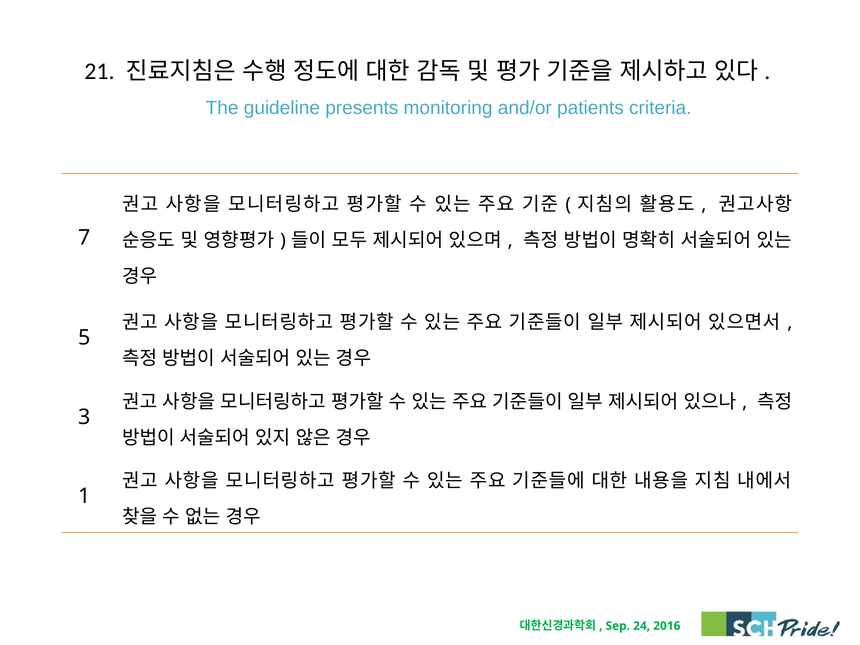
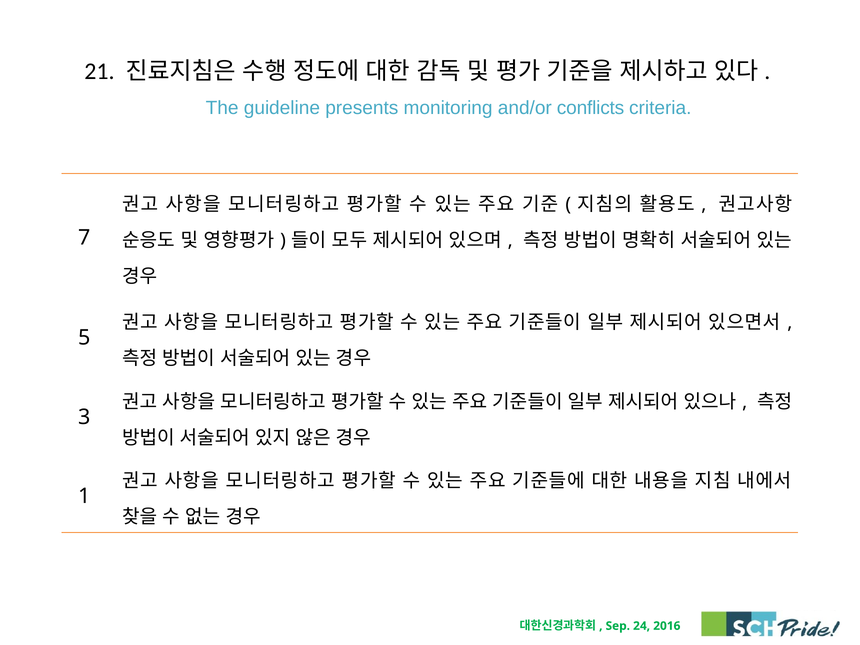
patients: patients -> conflicts
